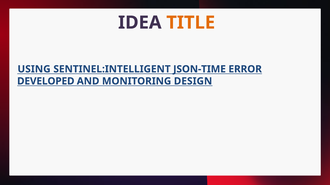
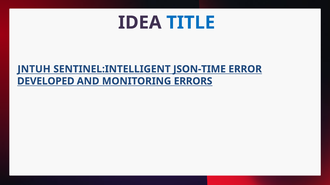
TITLE colour: orange -> blue
USING: USING -> JNTUH
DESIGN: DESIGN -> ERRORS
